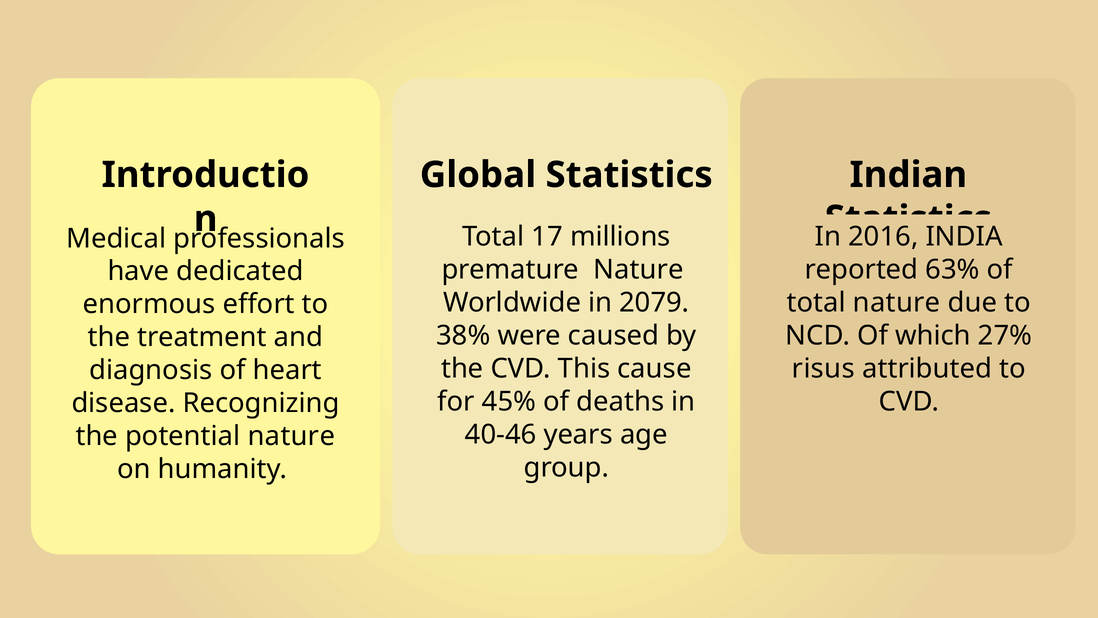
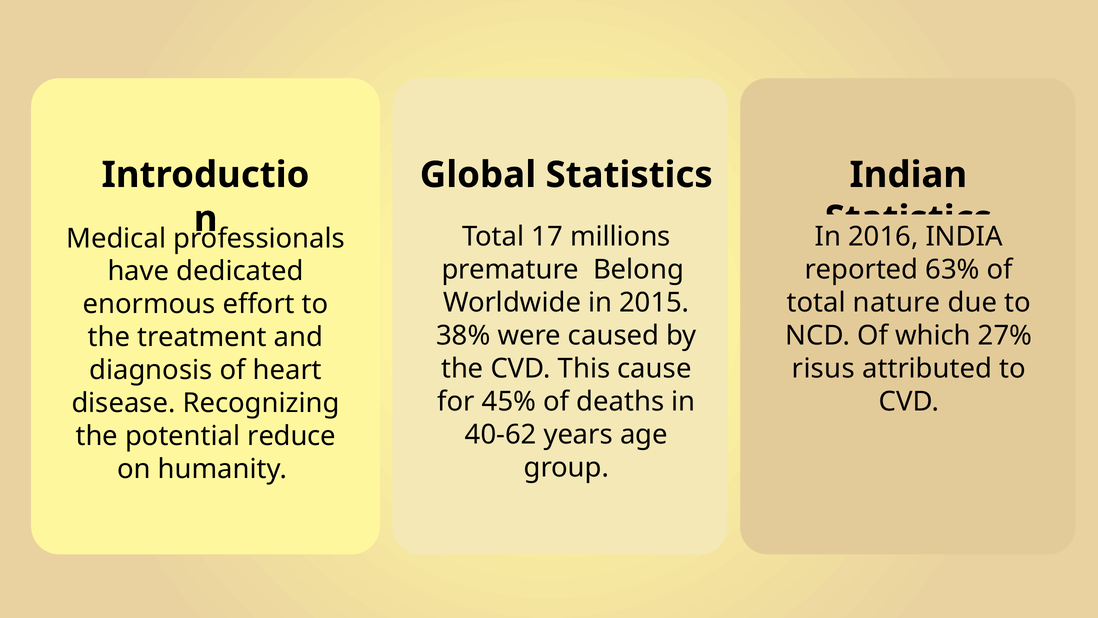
premature Nature: Nature -> Belong
2079: 2079 -> 2015
40-46: 40-46 -> 40-62
potential nature: nature -> reduce
